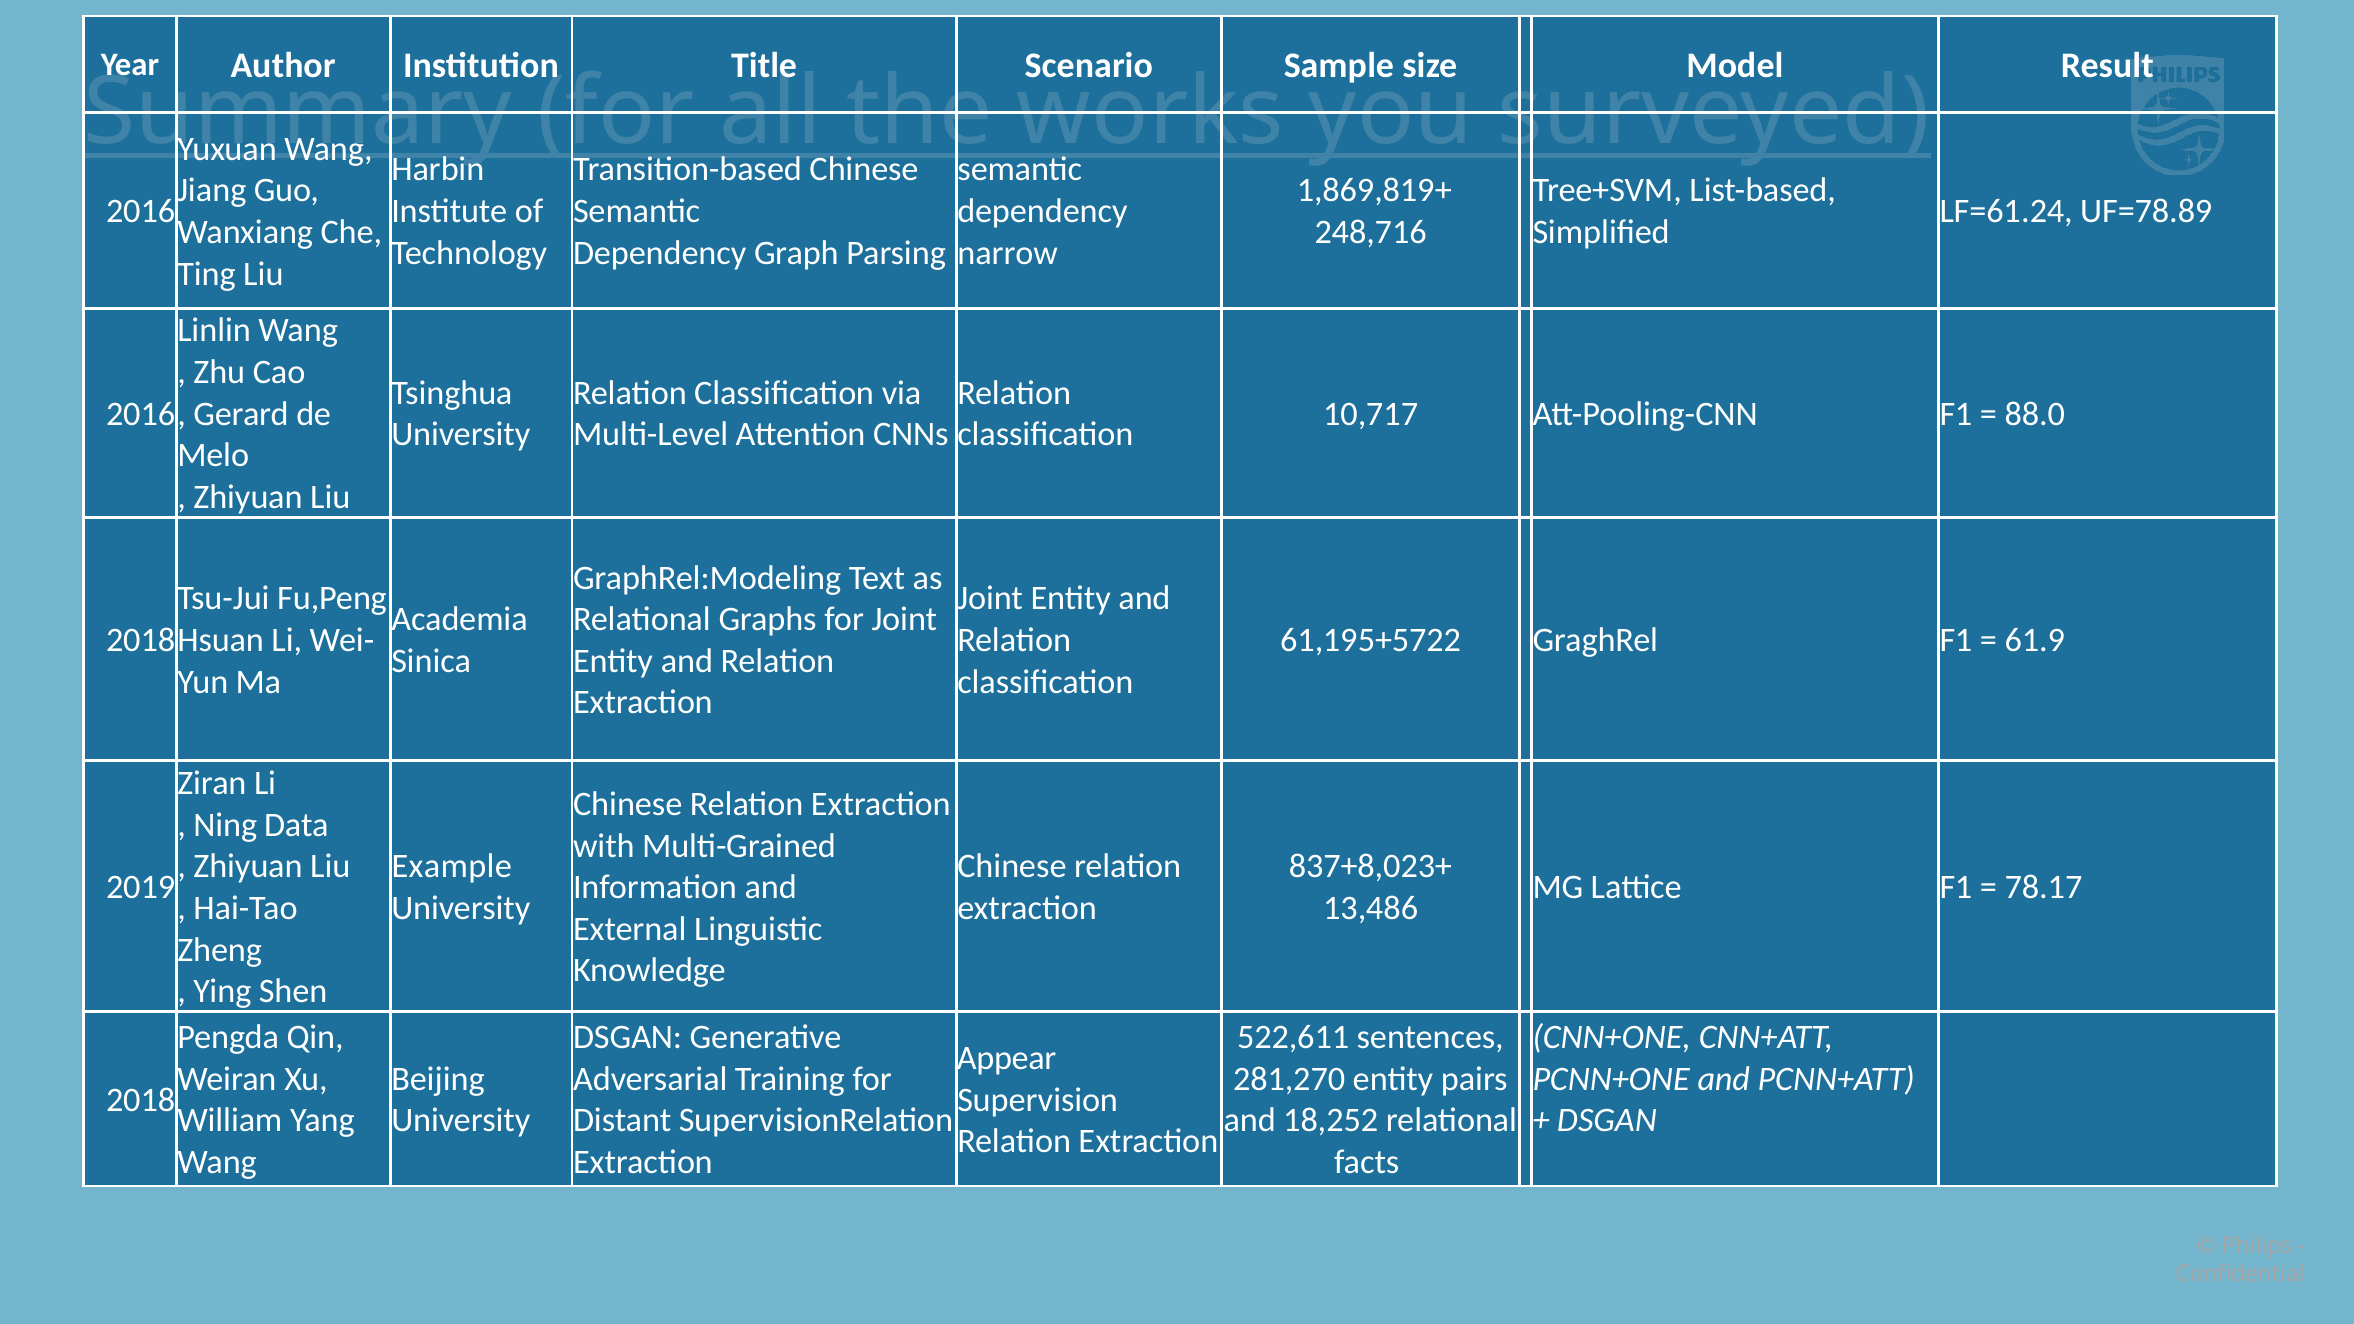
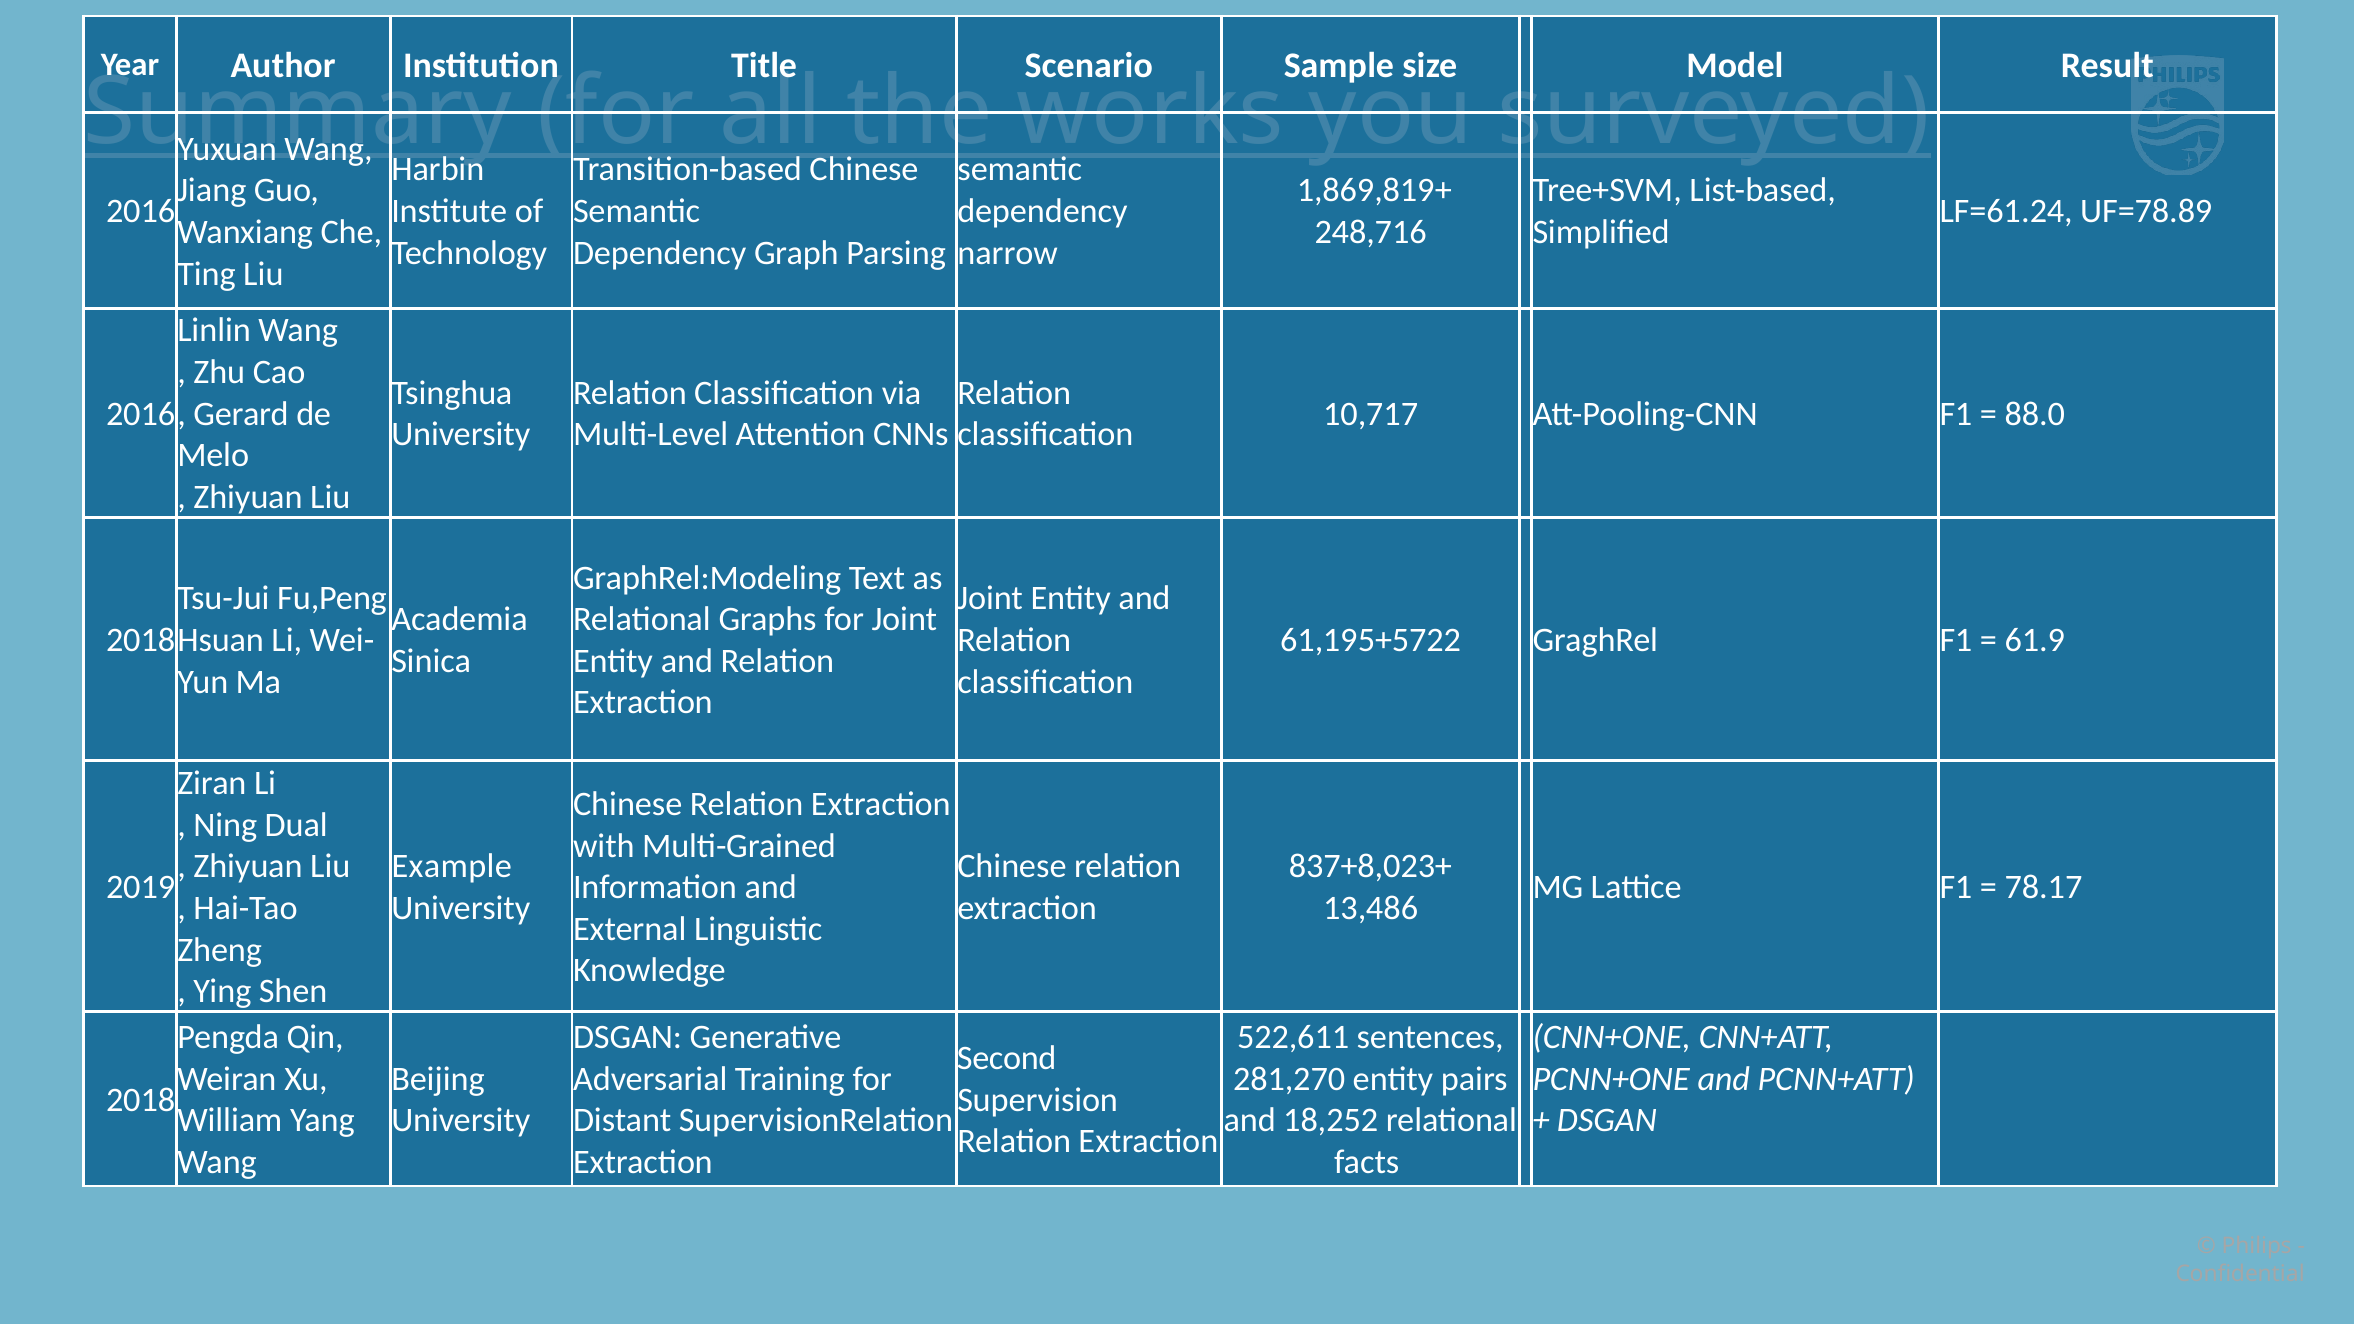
Data: Data -> Dual
Appear: Appear -> Second
